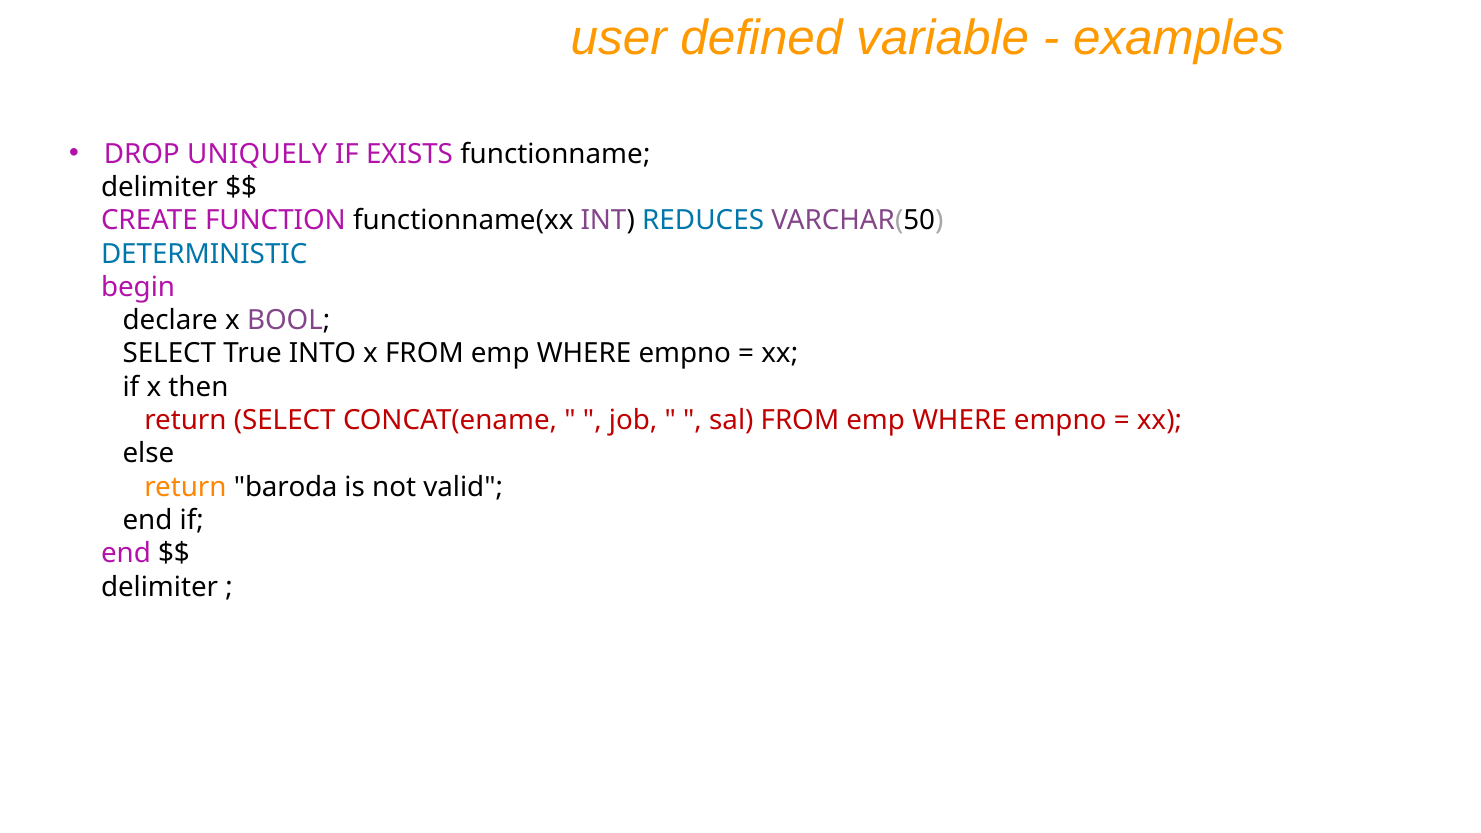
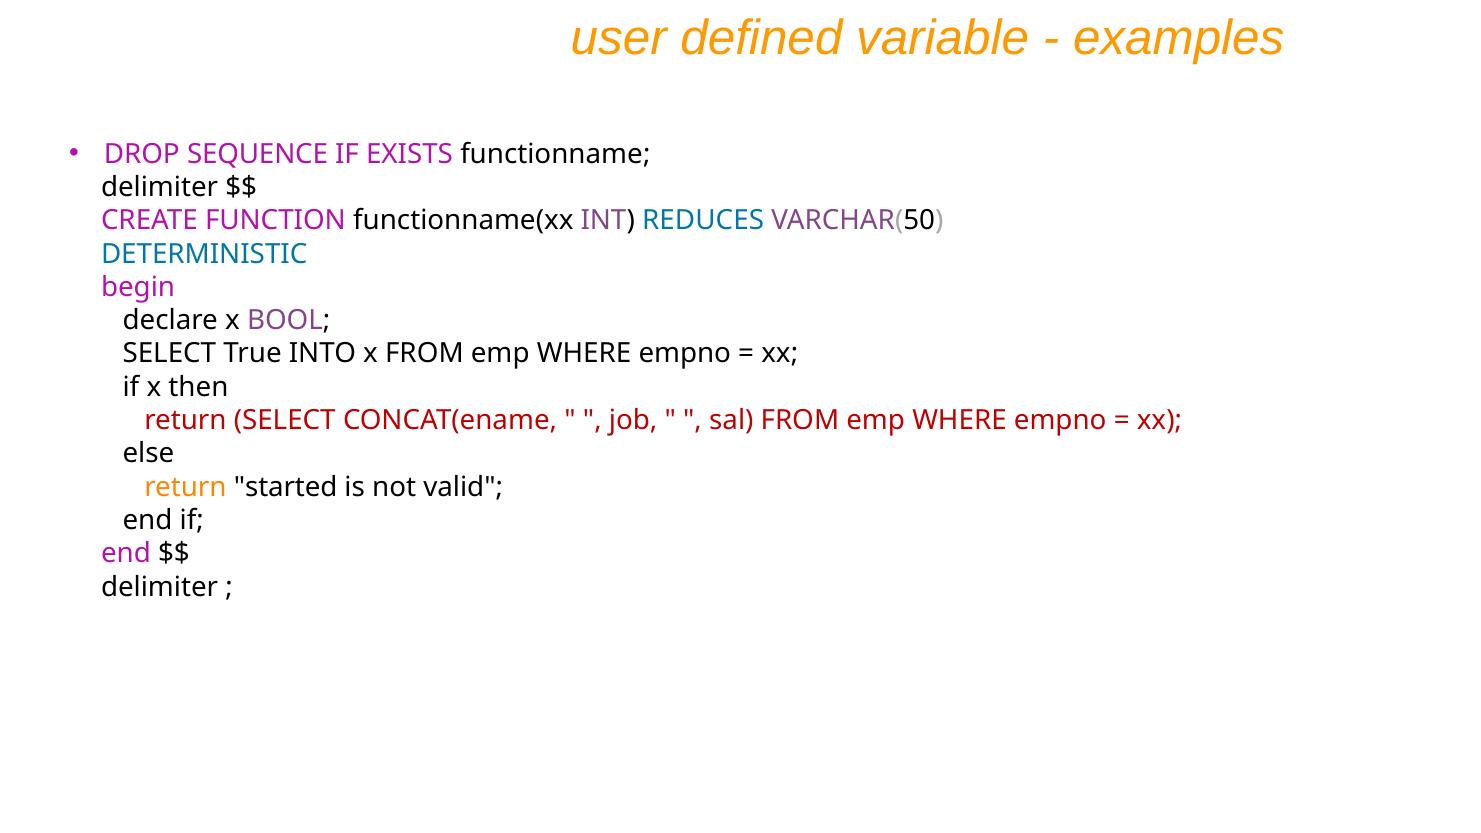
UNIQUELY: UNIQUELY -> SEQUENCE
baroda: baroda -> started
